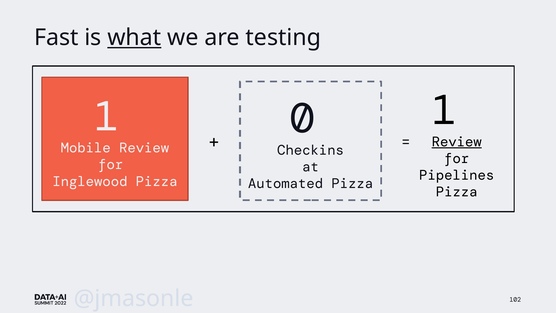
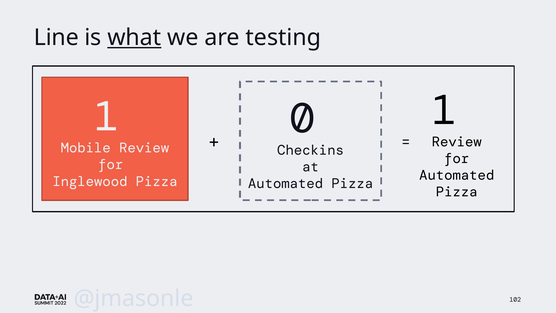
Fast: Fast -> Line
Review at (457, 142) underline: present -> none
Pipelines at (457, 175): Pipelines -> Automated
